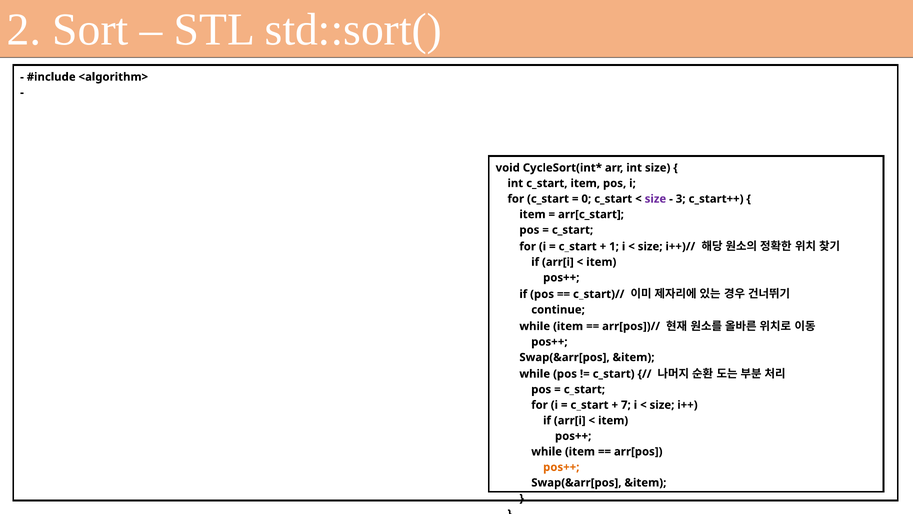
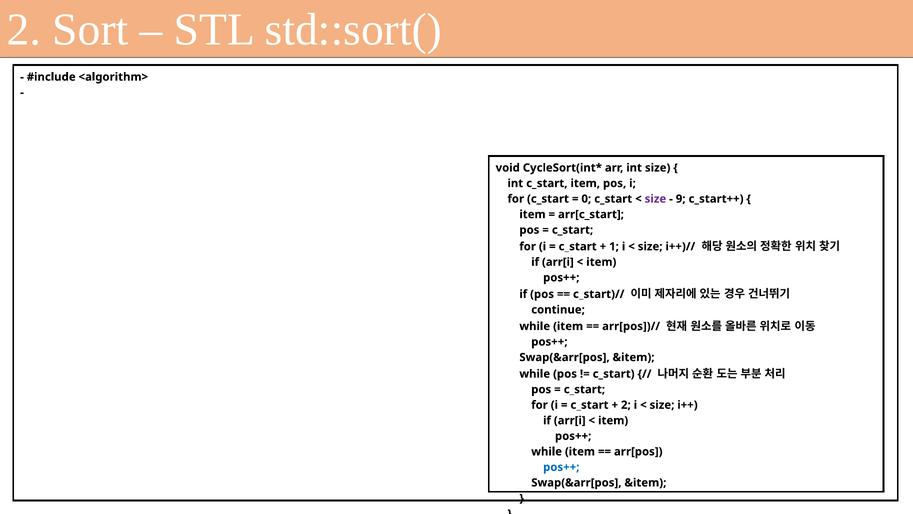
3: 3 -> 9
7 at (626, 405): 7 -> 2
pos++ at (561, 467) colour: orange -> blue
